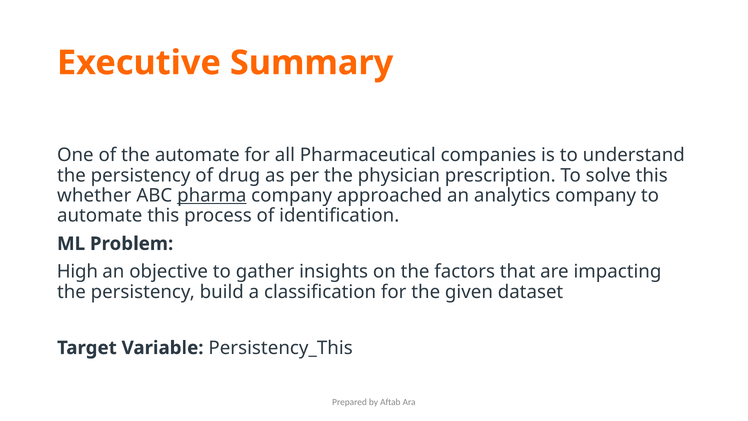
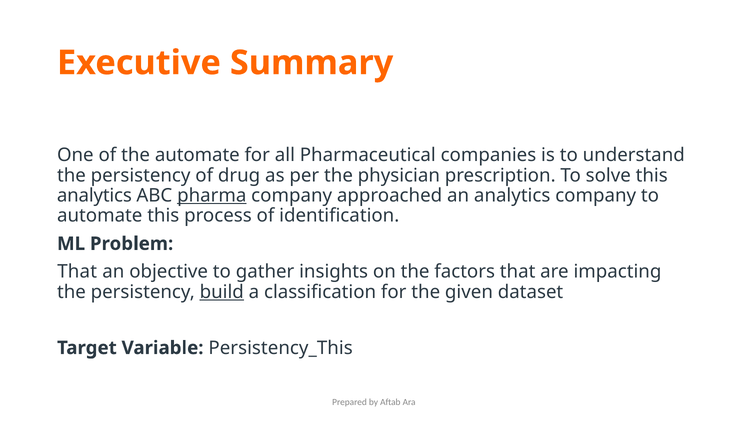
whether at (94, 195): whether -> analytics
High at (77, 272): High -> That
build underline: none -> present
